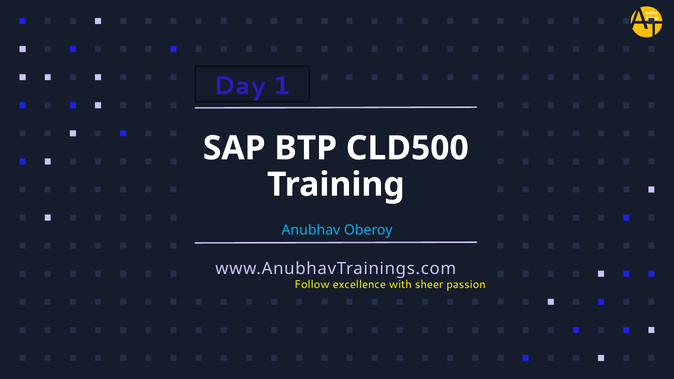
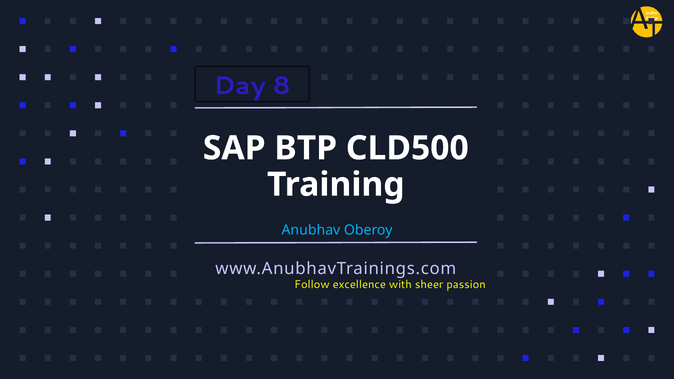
1: 1 -> 8
